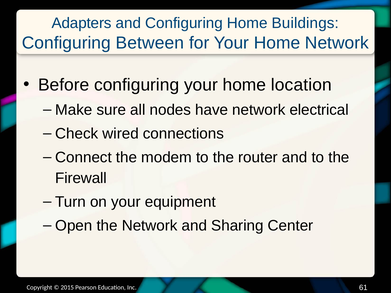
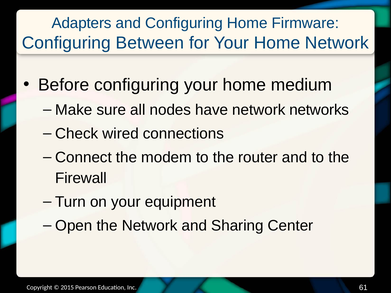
Buildings: Buildings -> Firmware
location: location -> medium
electrical: electrical -> networks
